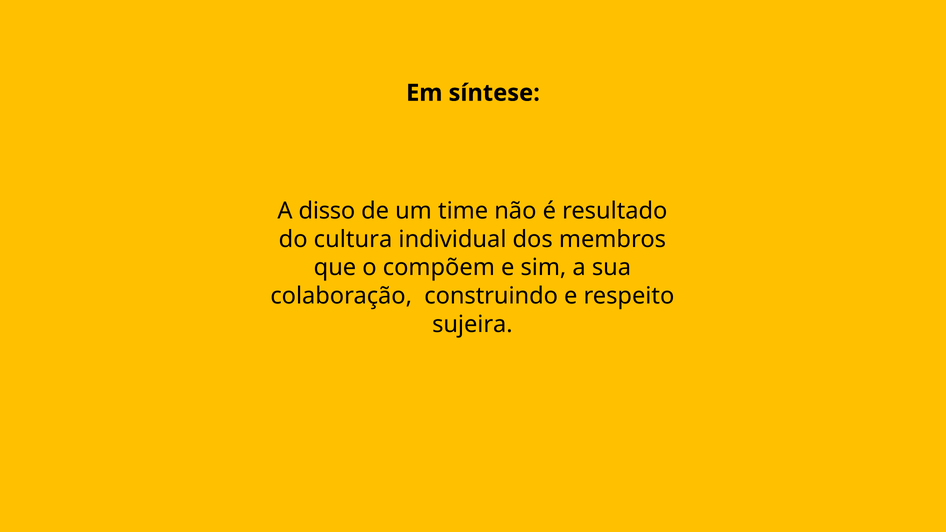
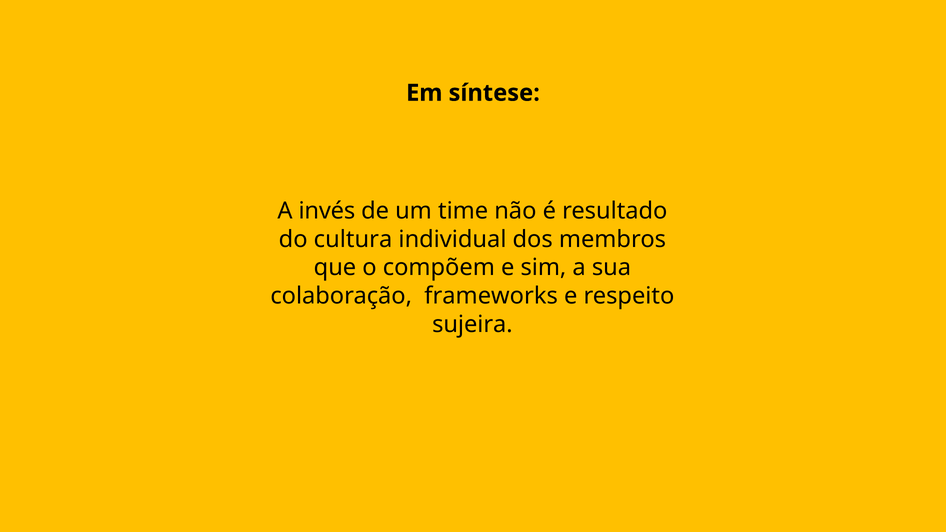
disso: disso -> invés
construindo: construindo -> frameworks
